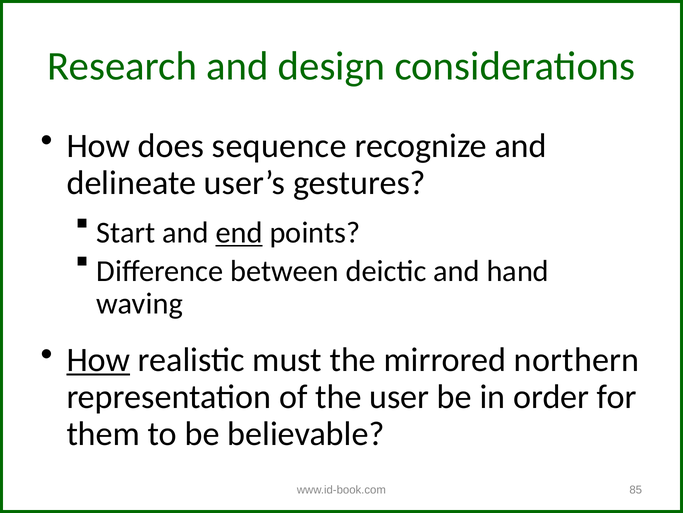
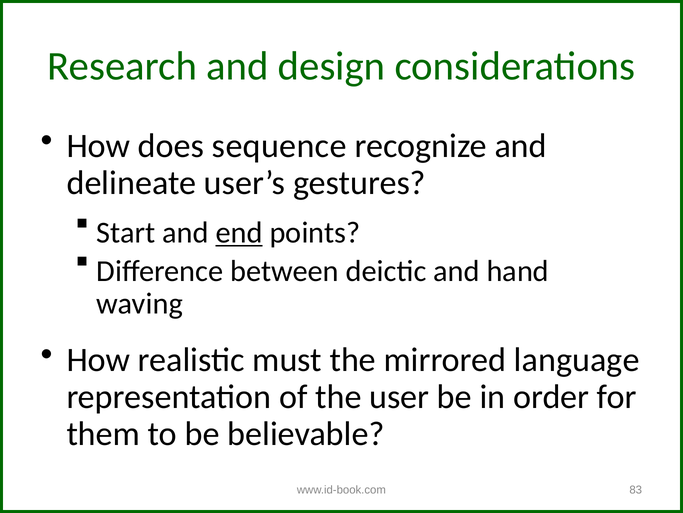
How at (98, 359) underline: present -> none
northern: northern -> language
85: 85 -> 83
